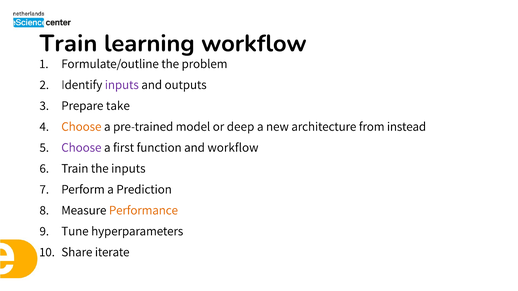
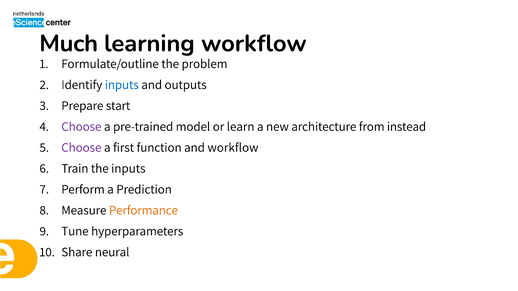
Train at (68, 44): Train -> Much
inputs at (122, 85) colour: purple -> blue
take: take -> start
Choose at (81, 127) colour: orange -> purple
deep: deep -> learn
iterate: iterate -> neural
